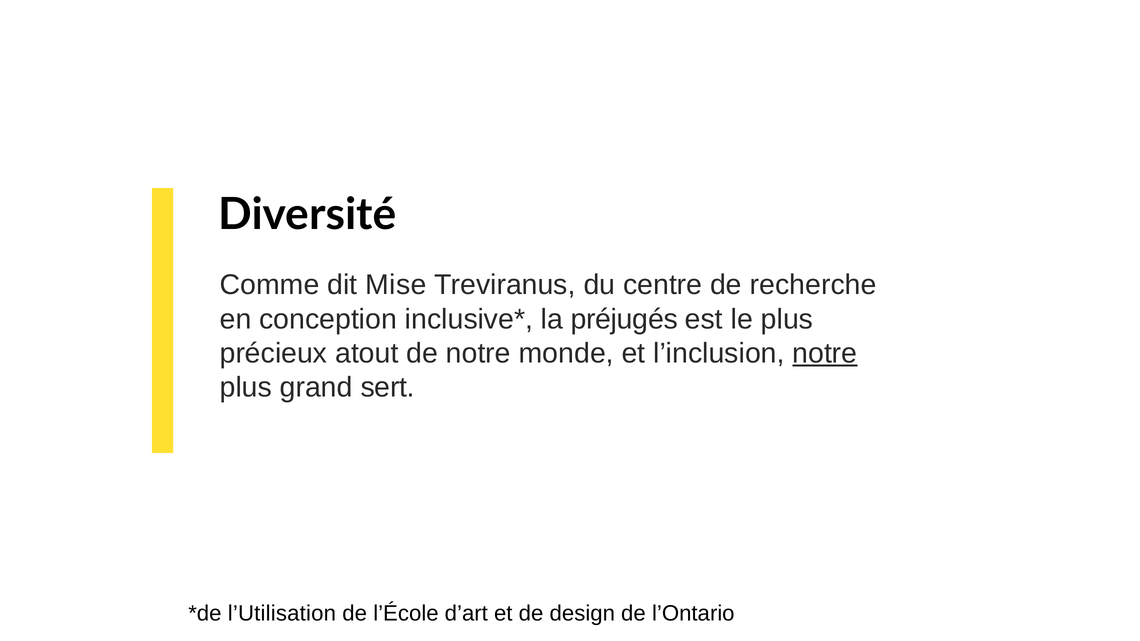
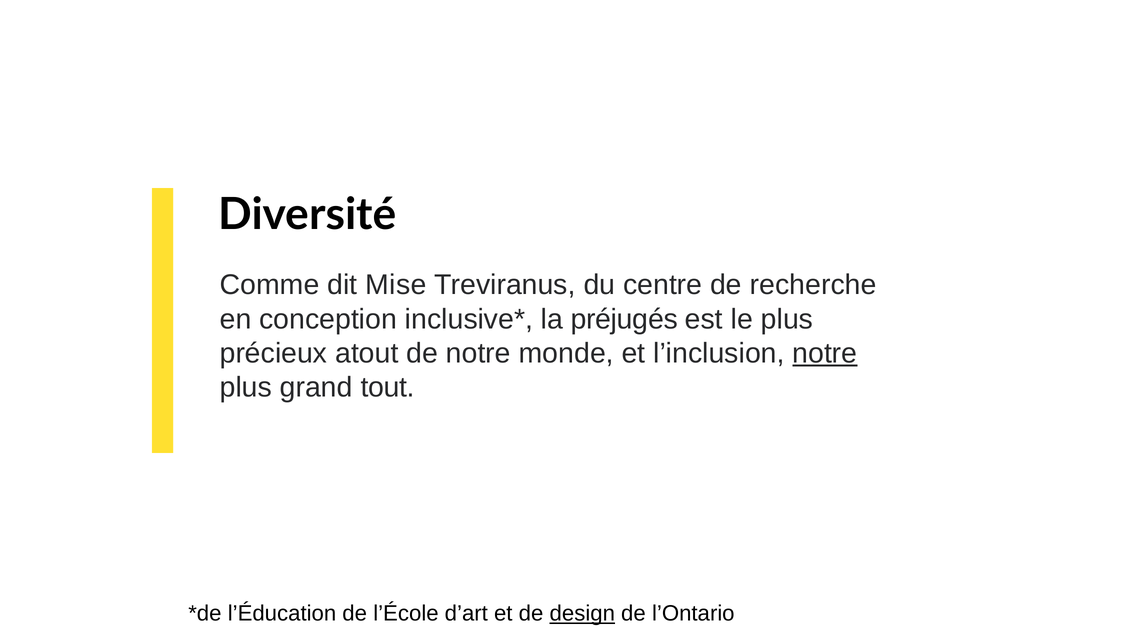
sert: sert -> tout
l’Utilisation: l’Utilisation -> l’Éducation
design underline: none -> present
